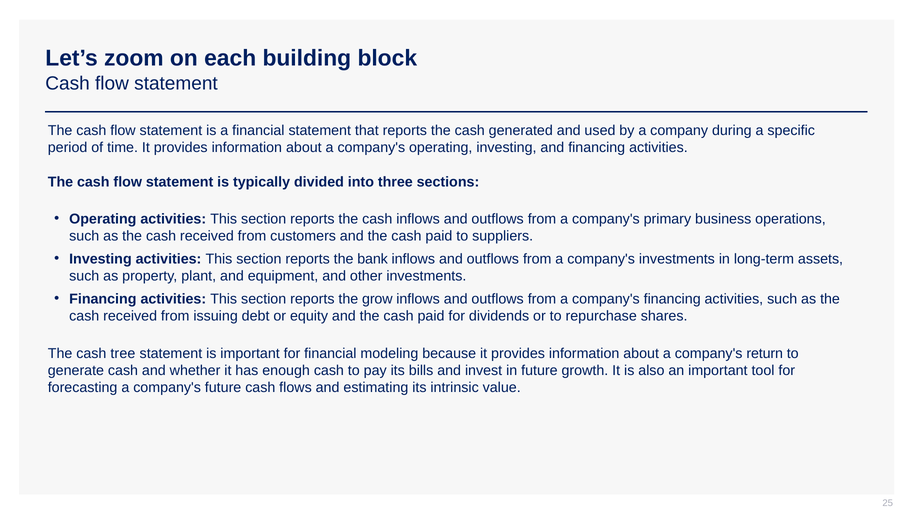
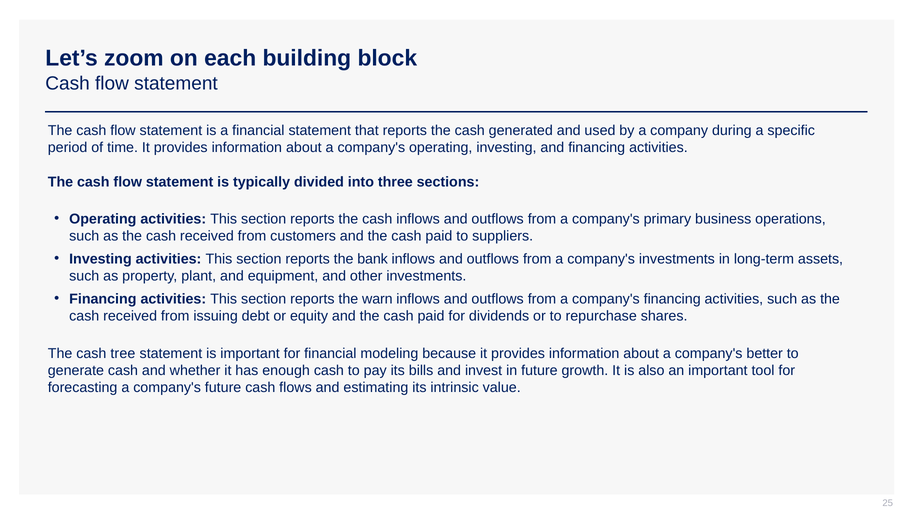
grow: grow -> warn
return: return -> better
